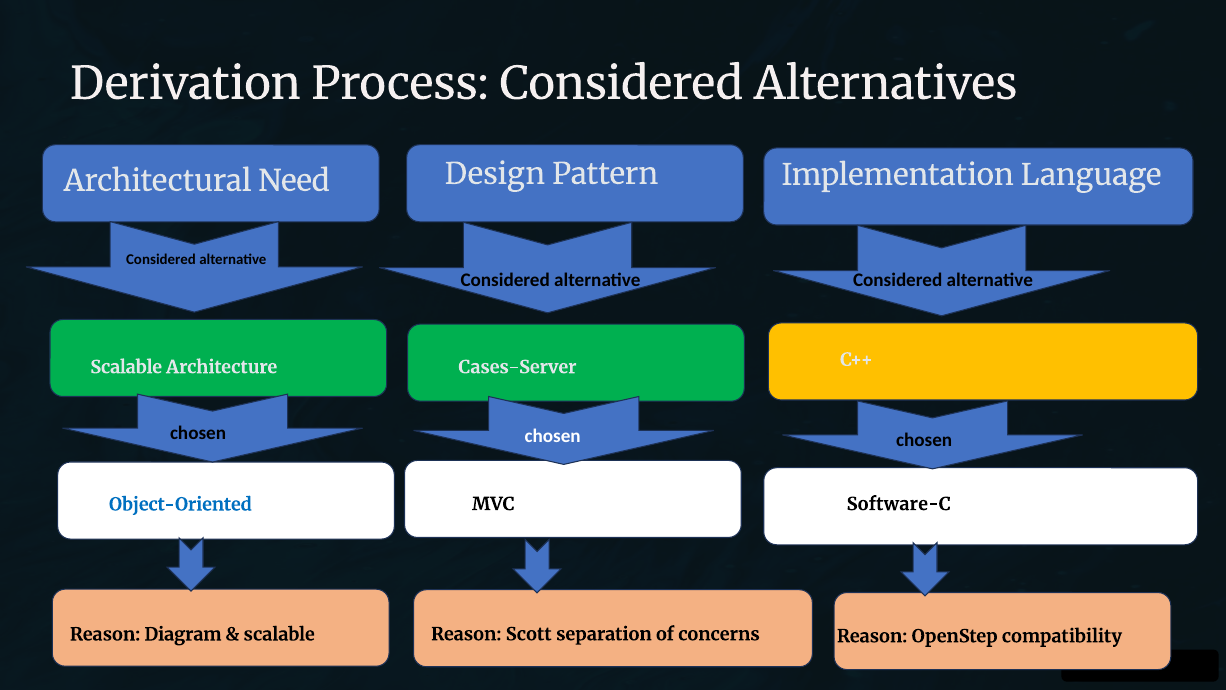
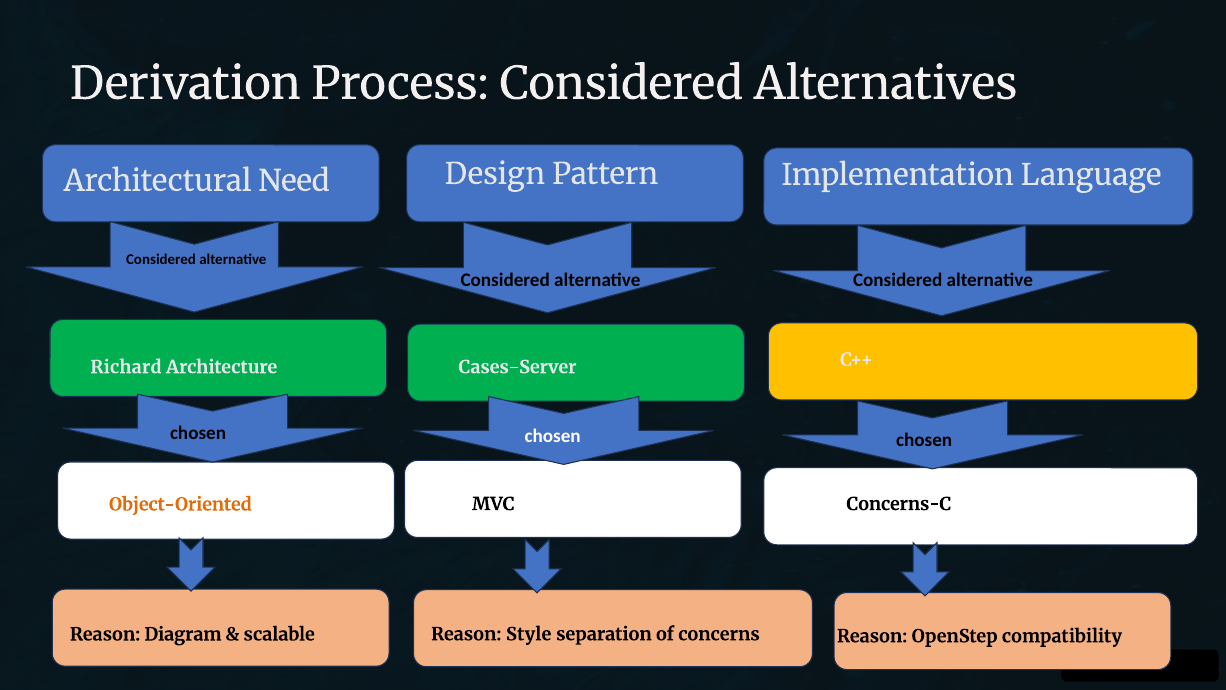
Scalable at (126, 367): Scalable -> Richard
Software-C: Software-C -> Concerns-C
Object-Oriented colour: blue -> orange
Scott: Scott -> Style
